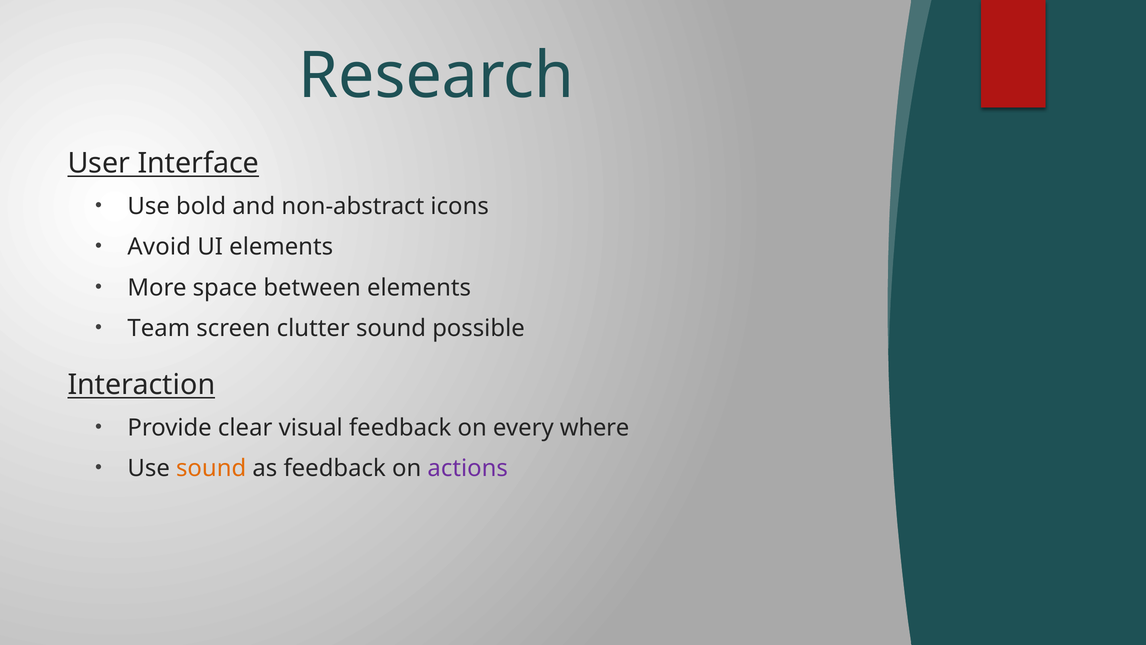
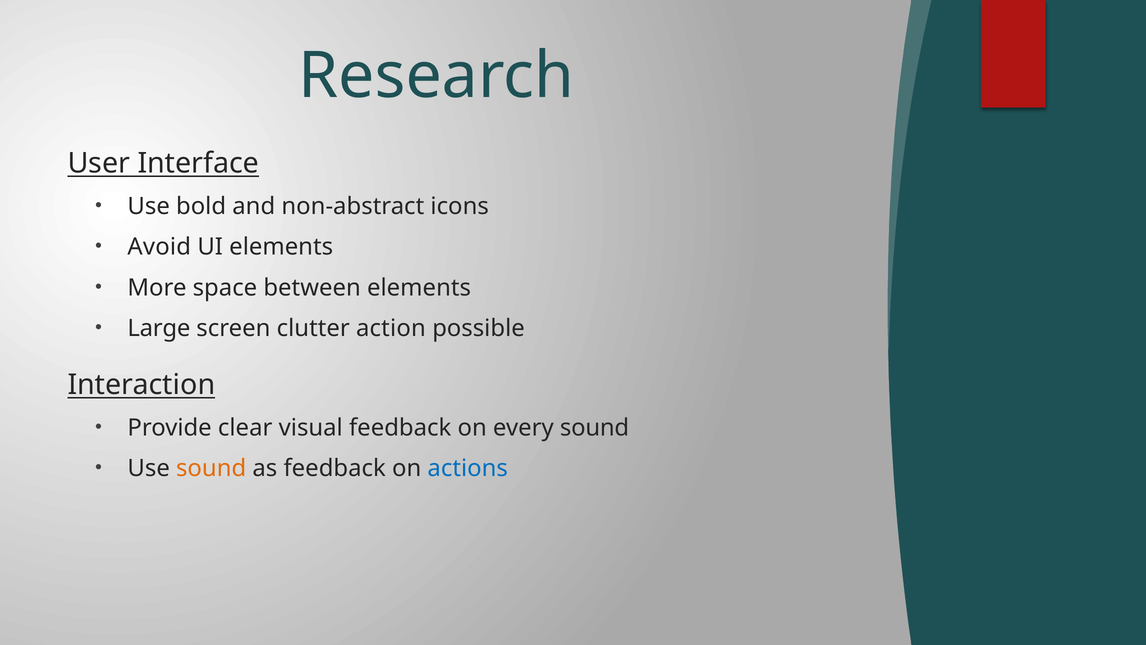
Team: Team -> Large
clutter sound: sound -> action
every where: where -> sound
actions colour: purple -> blue
